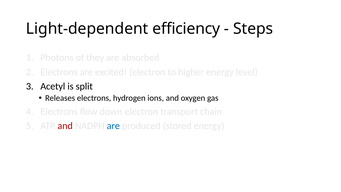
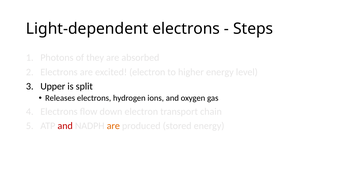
Light-dependent efficiency: efficiency -> electrons
Acetyl: Acetyl -> Upper
are at (113, 126) colour: blue -> orange
